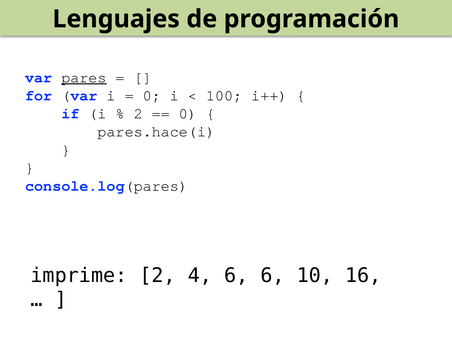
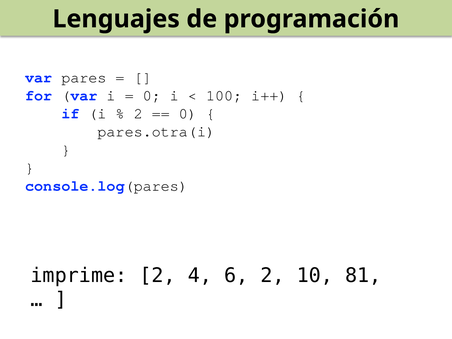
pares underline: present -> none
pares.hace(i: pares.hace(i -> pares.otra(i
6 6: 6 -> 2
16: 16 -> 81
